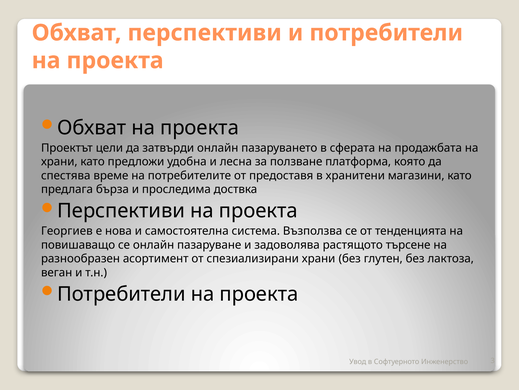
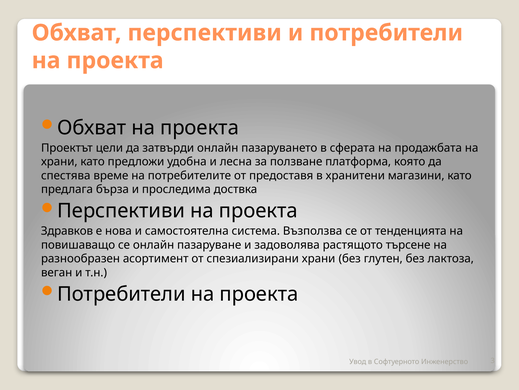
Георгиев: Георгиев -> Здравков
